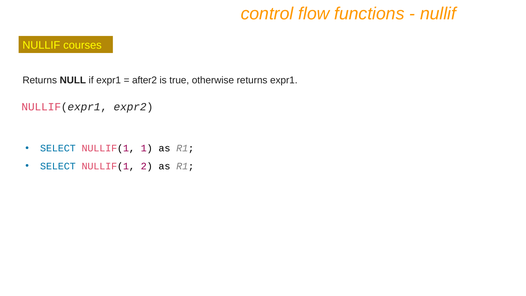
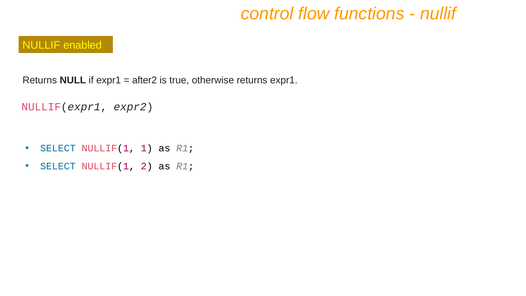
courses: courses -> enabled
